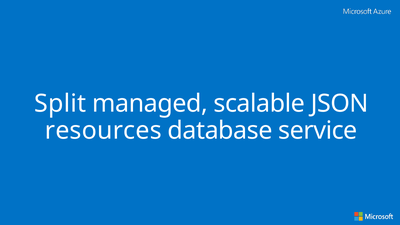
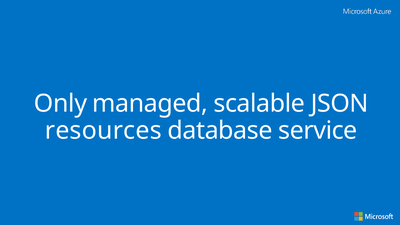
Split: Split -> Only
